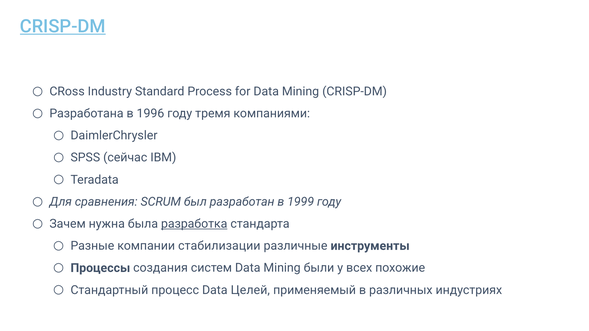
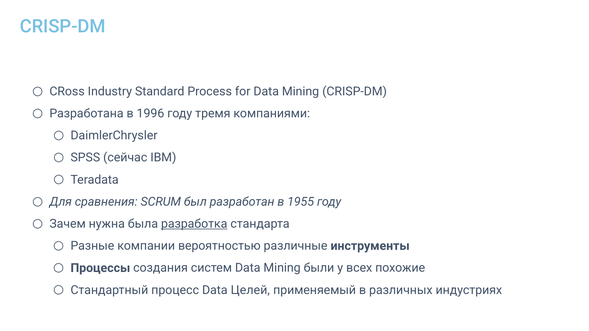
CRISP-DM at (63, 26) underline: present -> none
1999: 1999 -> 1955
стабилизации: стабилизации -> вероятностью
